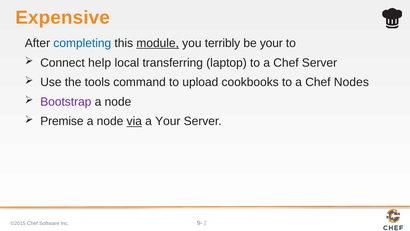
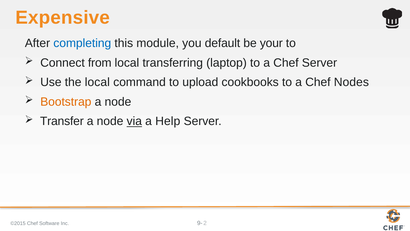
module underline: present -> none
terribly: terribly -> default
help: help -> from
the tools: tools -> local
Bootstrap colour: purple -> orange
Premise: Premise -> Transfer
a Your: Your -> Help
